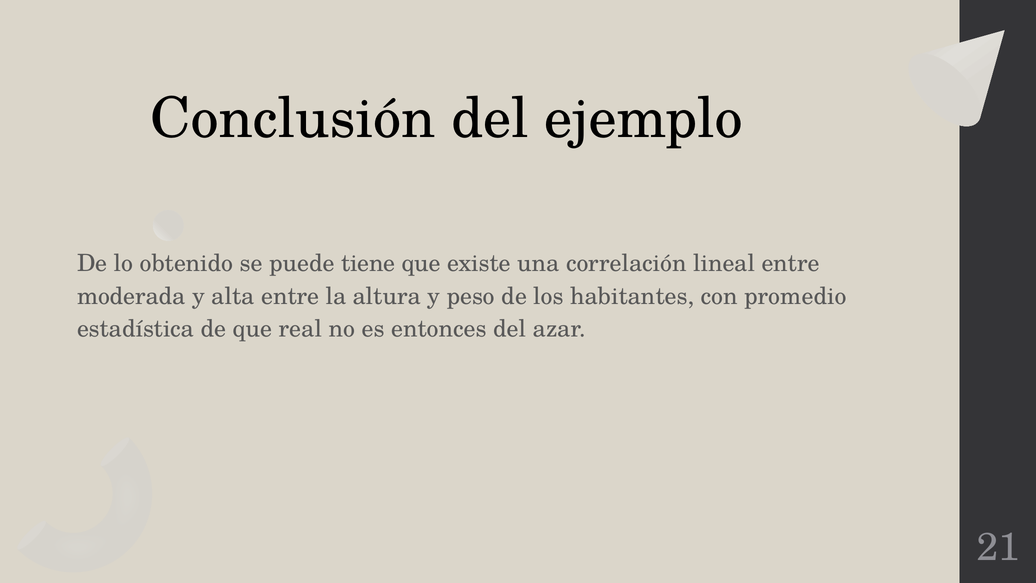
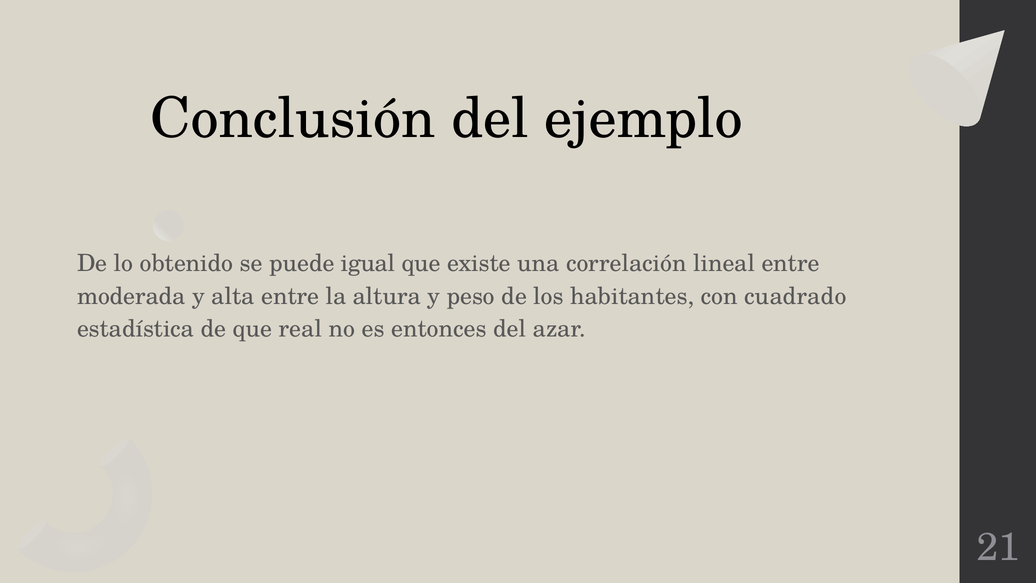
tiene: tiene -> igual
promedio: promedio -> cuadrado
